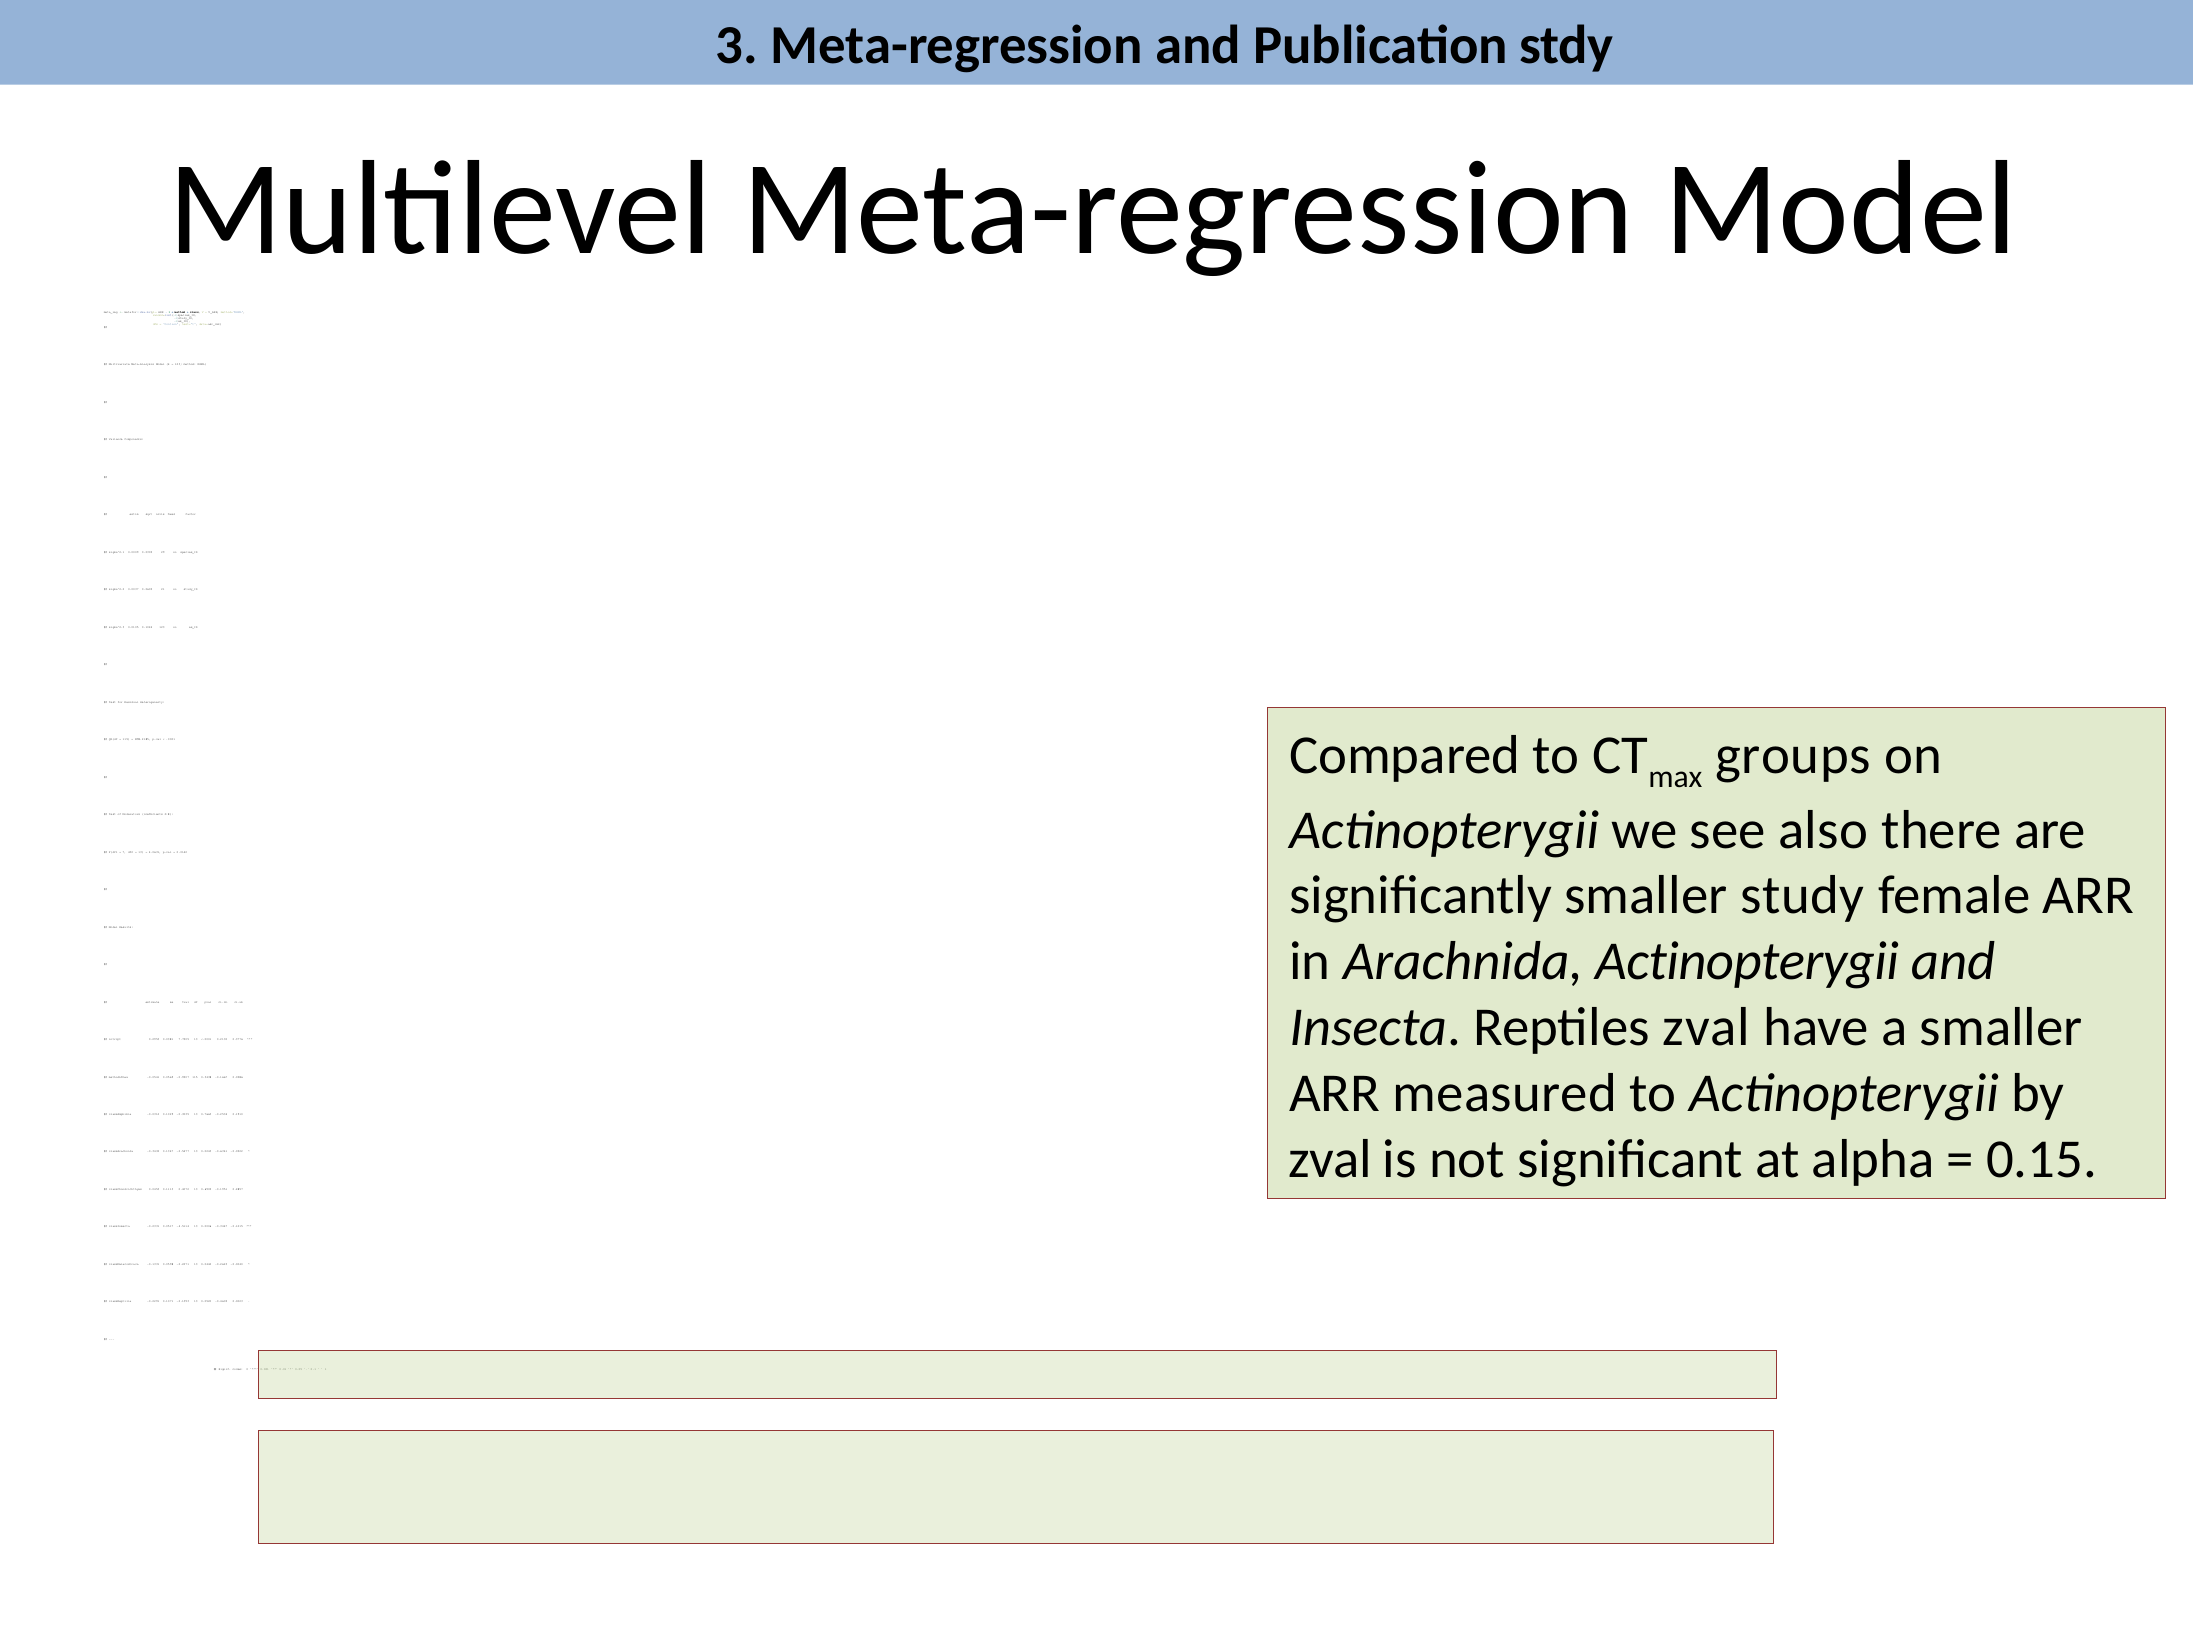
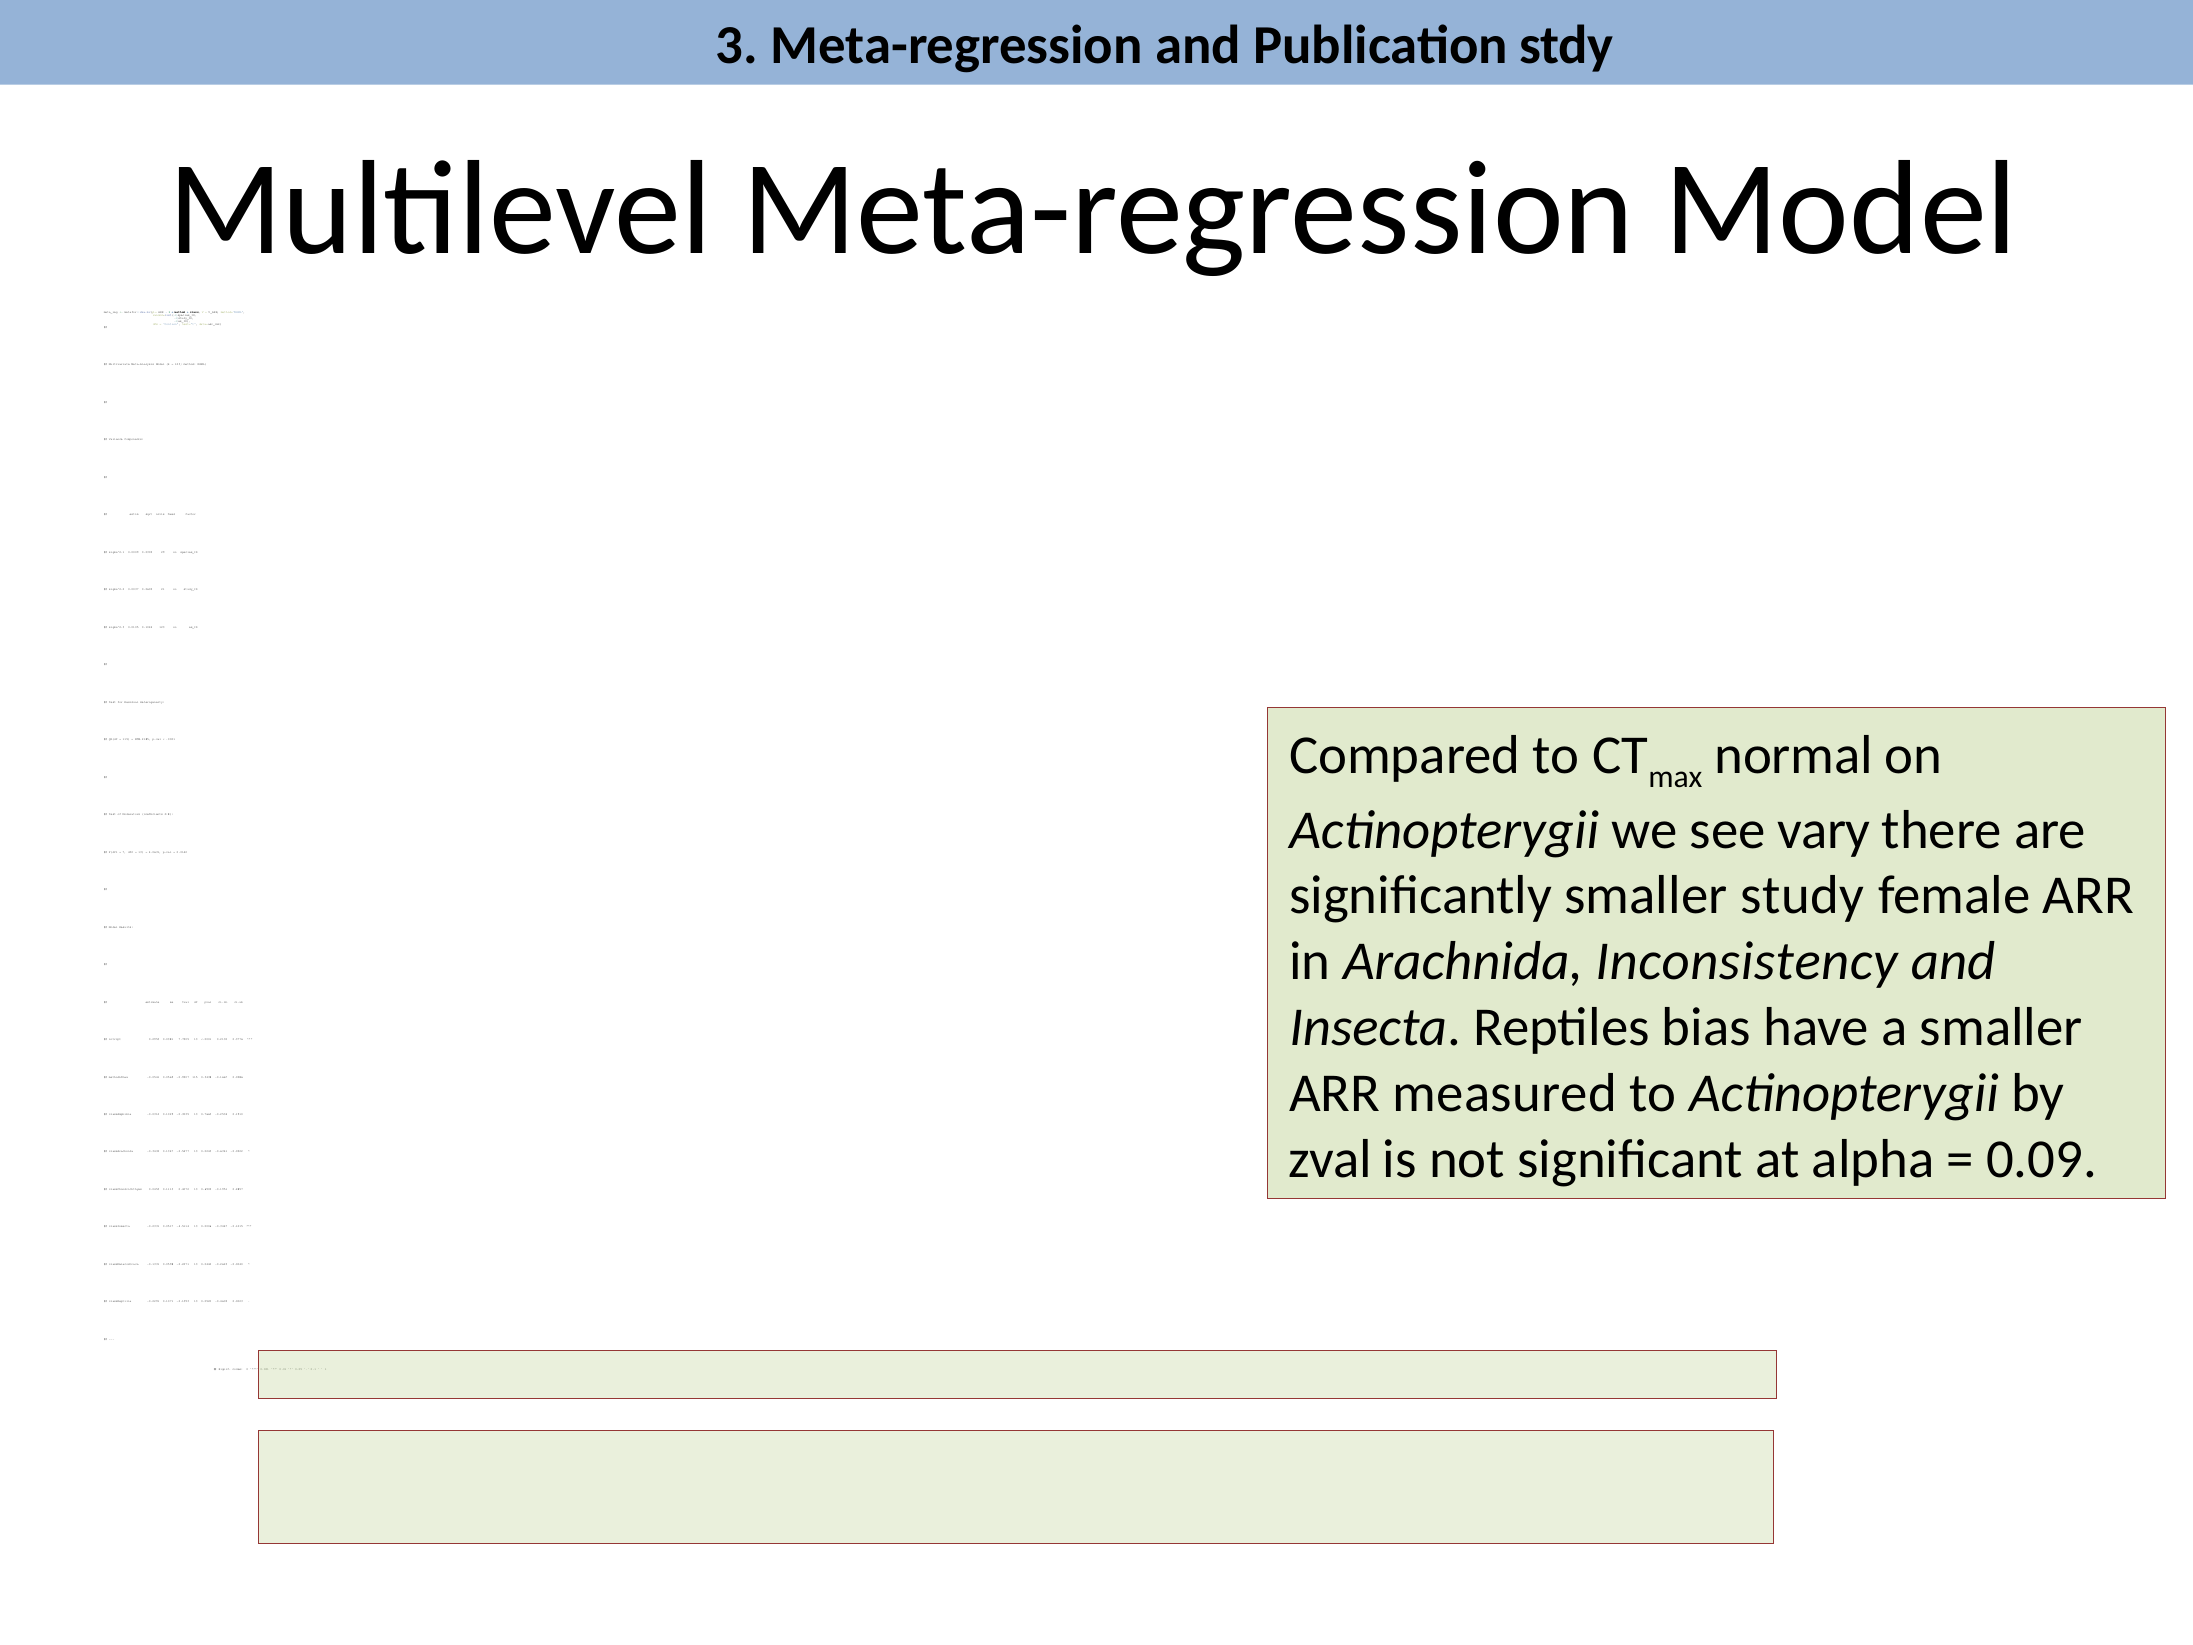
groups: groups -> normal
also: also -> vary
Arachnida Actinopterygii: Actinopterygii -> Inconsistency
Reptiles zval: zval -> bias
0.15: 0.15 -> 0.09
